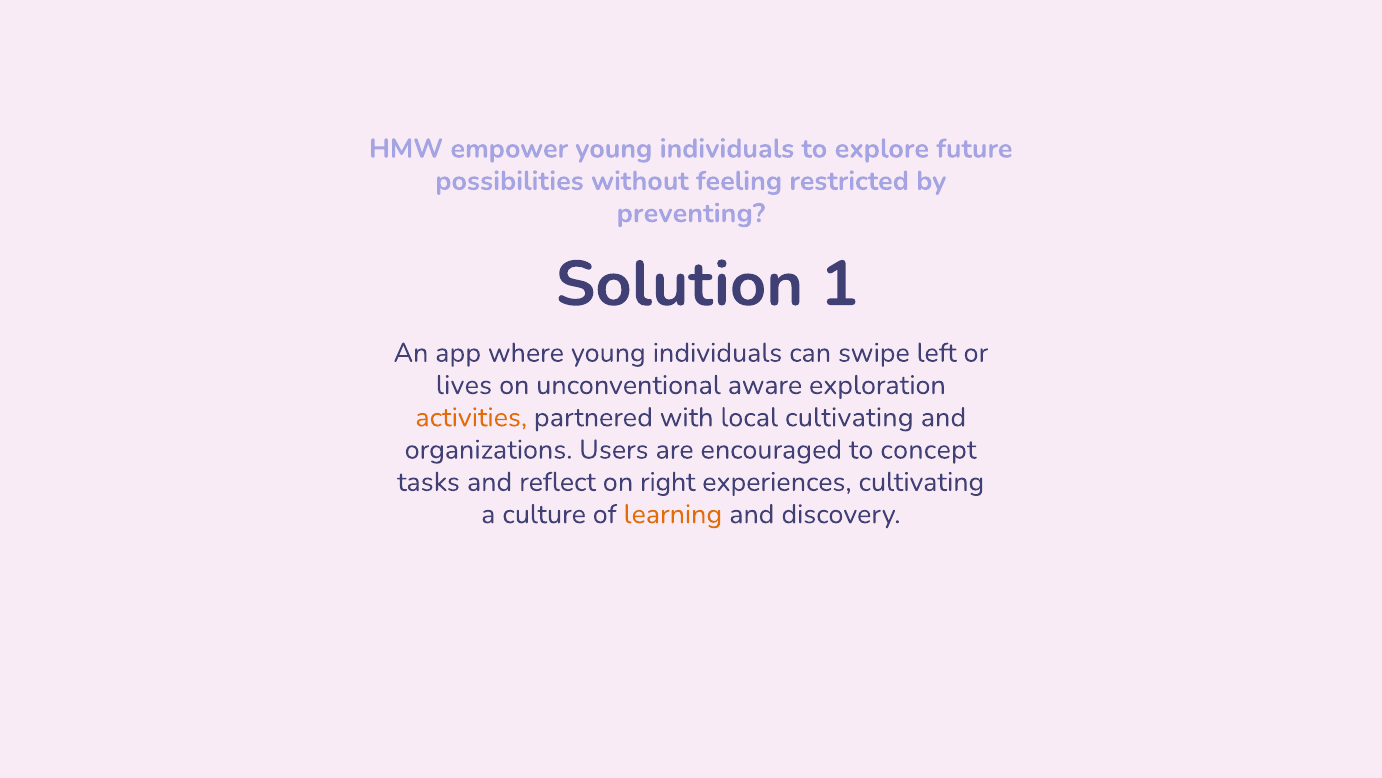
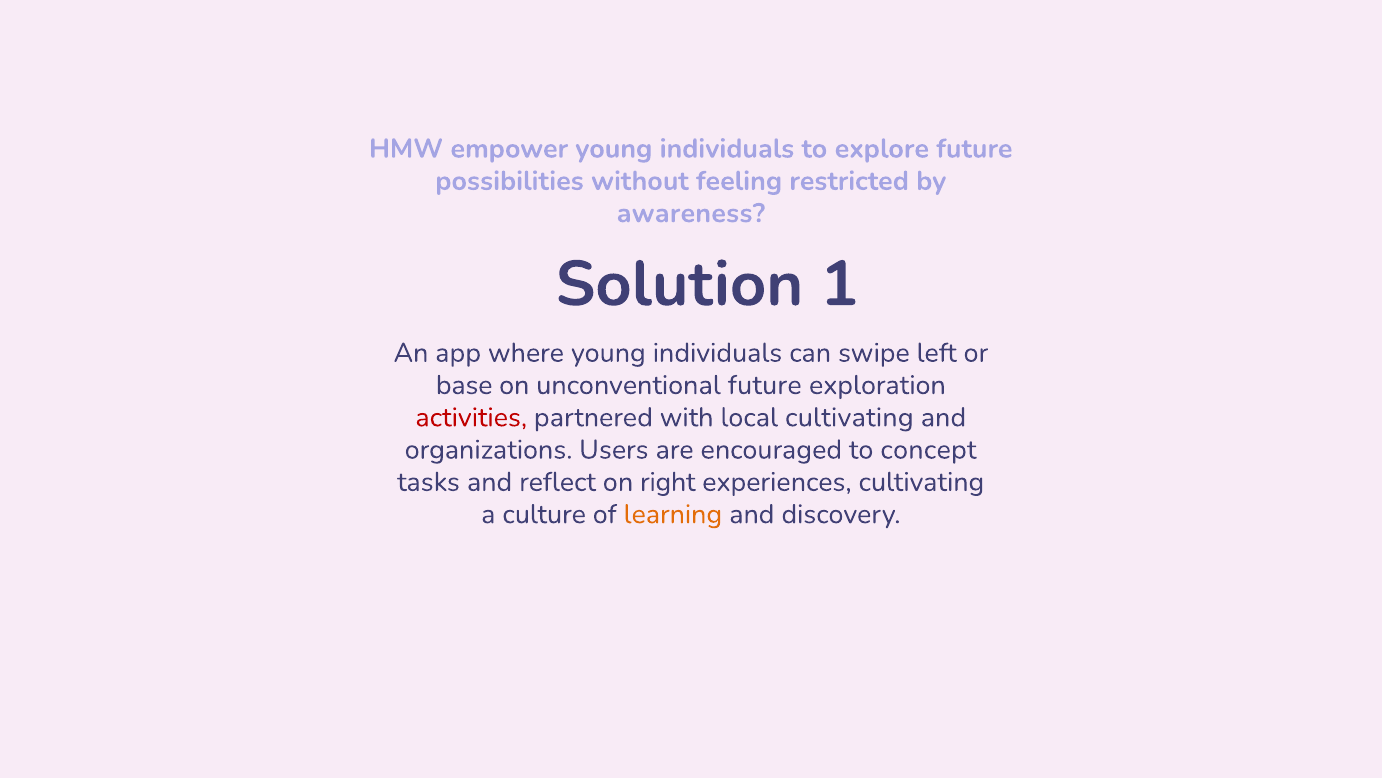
preventing: preventing -> awareness
lives: lives -> base
unconventional aware: aware -> future
activities colour: orange -> red
